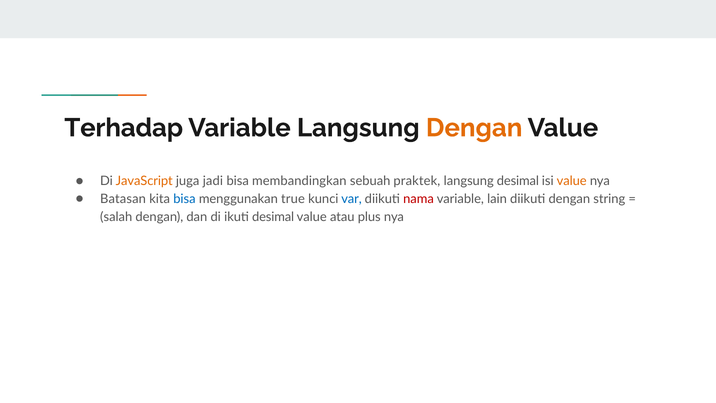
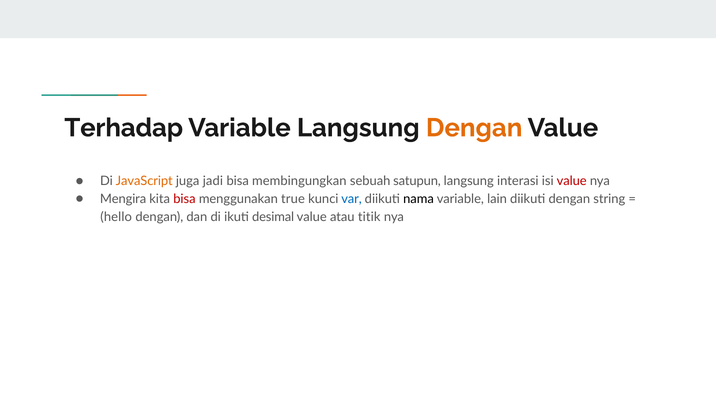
membandingkan: membandingkan -> membingungkan
praktek: praktek -> satupun
langsung desimal: desimal -> interasi
value at (572, 181) colour: orange -> red
Batasan: Batasan -> Mengira
bisa at (184, 199) colour: blue -> red
nama colour: red -> black
salah: salah -> hello
plus: plus -> titik
